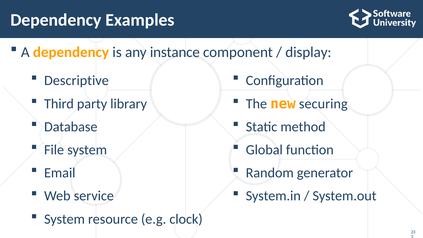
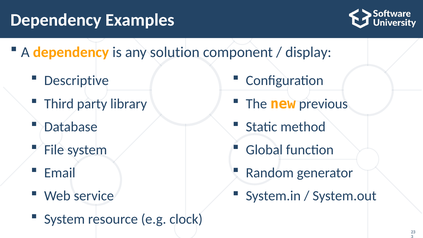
instance: instance -> solution
securing: securing -> previous
